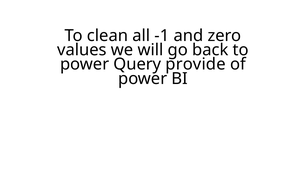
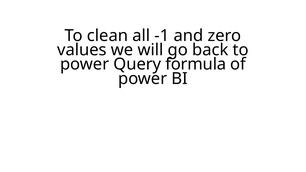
provide: provide -> formula
